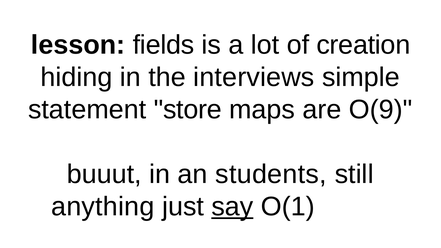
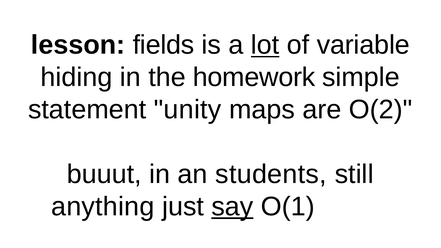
lot underline: none -> present
creation: creation -> variable
interviews: interviews -> homework
store: store -> unity
O(9: O(9 -> O(2
